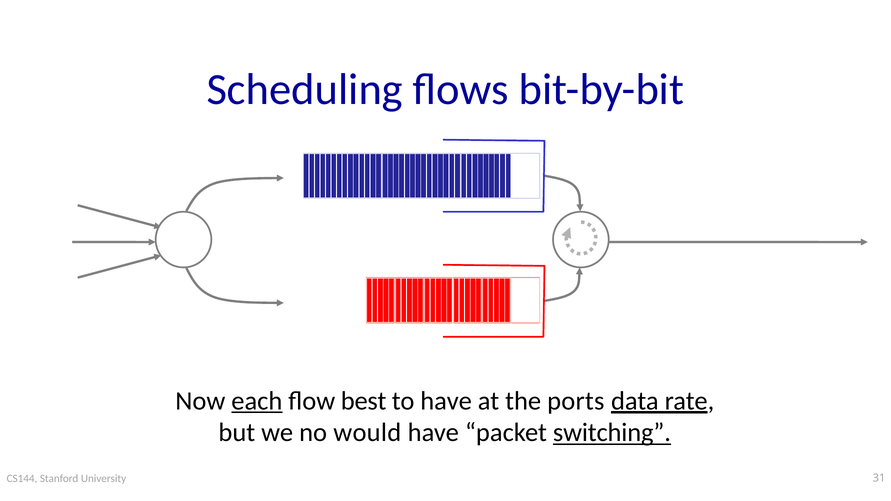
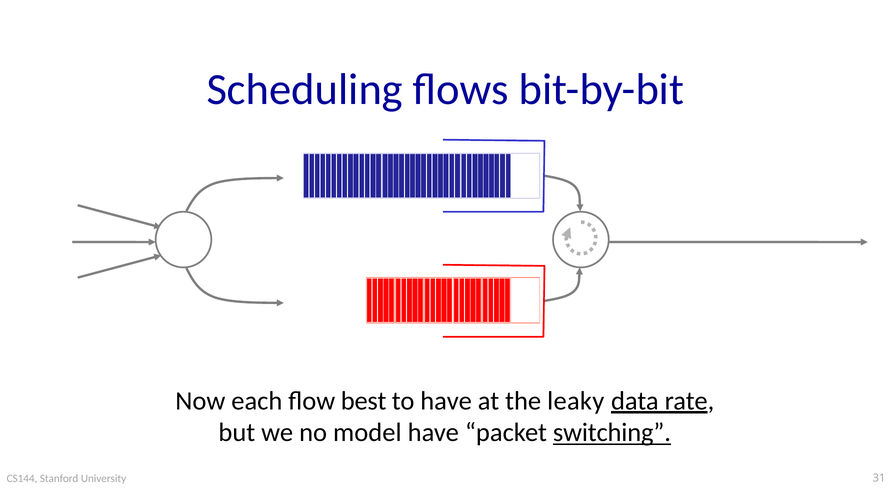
each underline: present -> none
ports: ports -> leaky
would: would -> model
